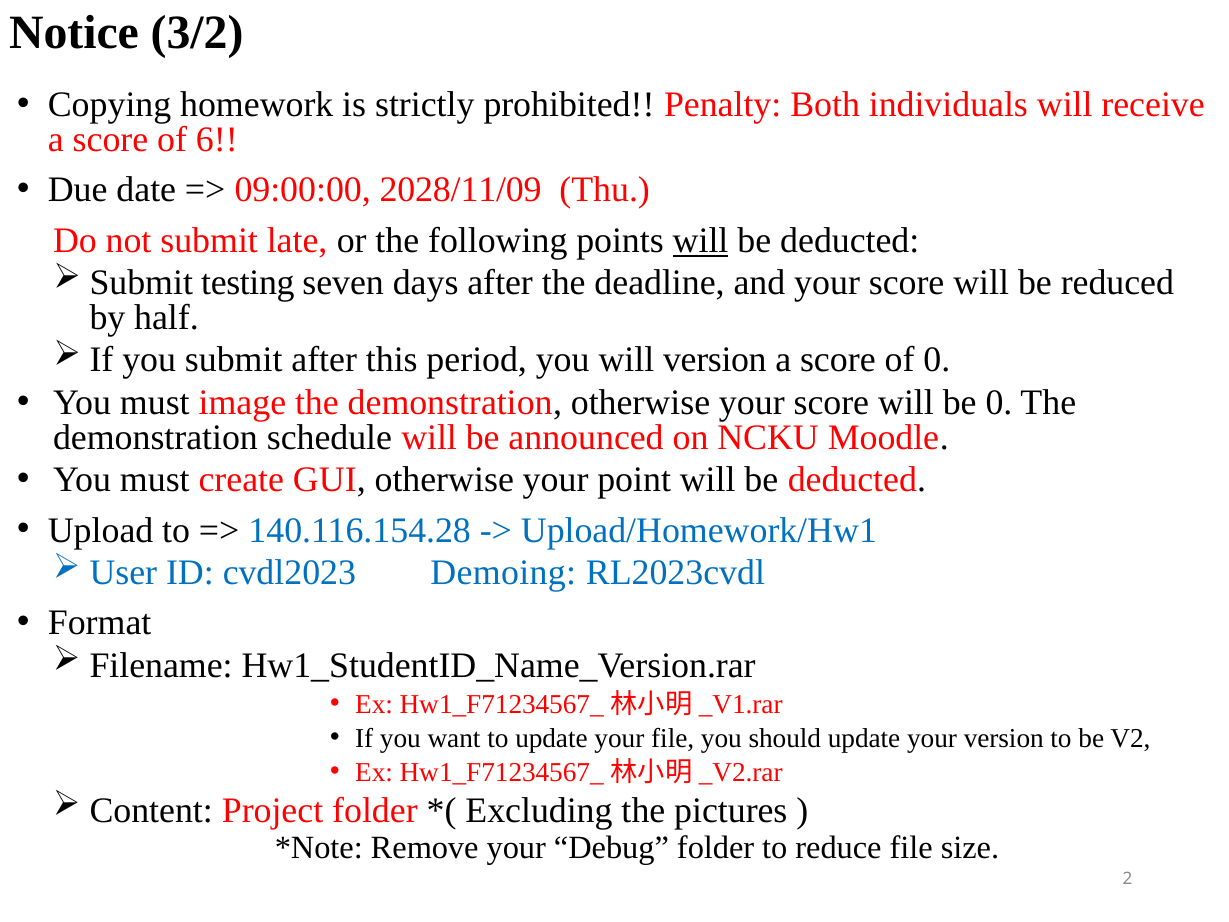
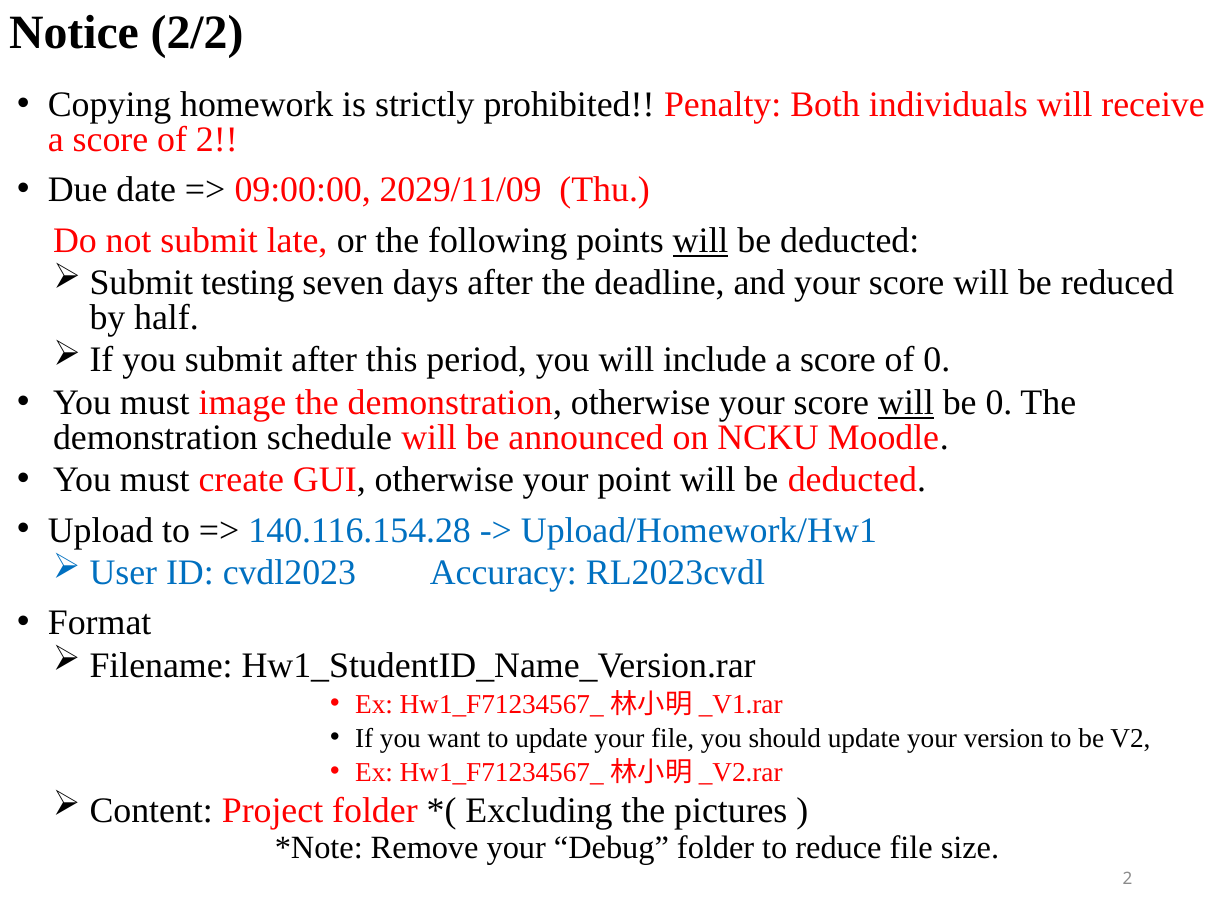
3/2: 3/2 -> 2/2
of 6: 6 -> 2
2028/11/09: 2028/11/09 -> 2029/11/09
will version: version -> include
will at (906, 403) underline: none -> present
Demoing: Demoing -> Accuracy
